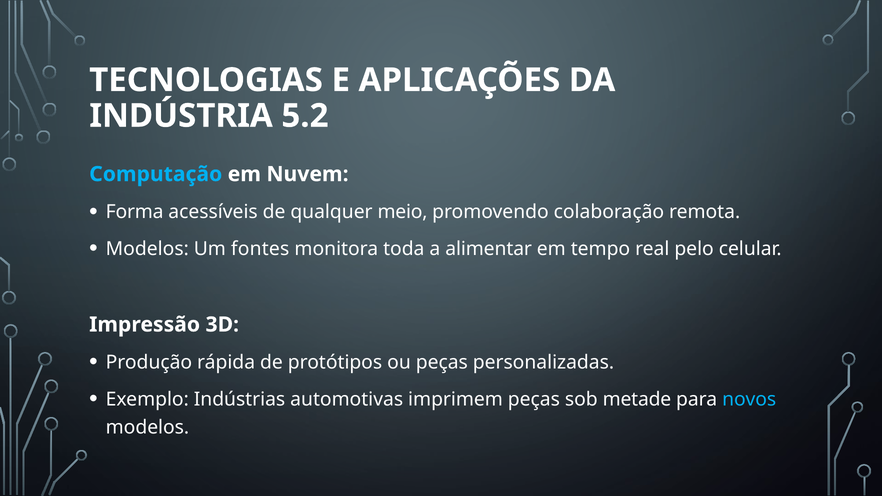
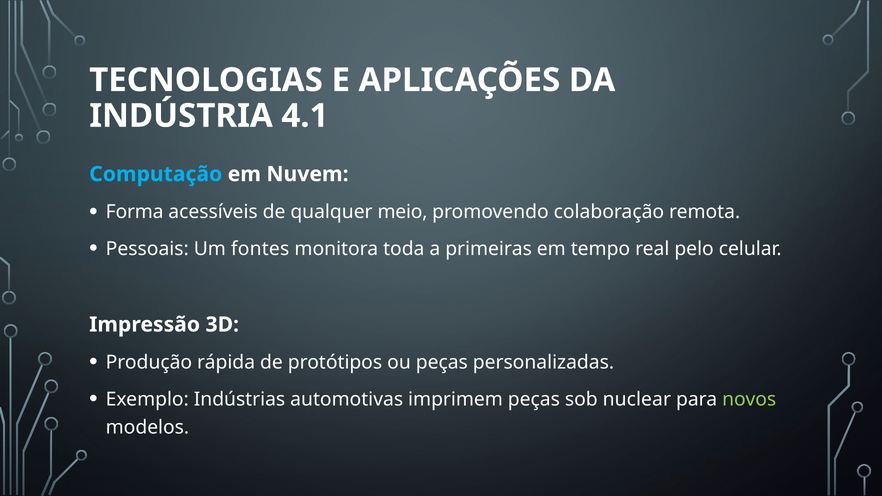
5.2: 5.2 -> 4.1
Modelos at (147, 249): Modelos -> Pessoais
alimentar: alimentar -> primeiras
metade: metade -> nuclear
novos colour: light blue -> light green
